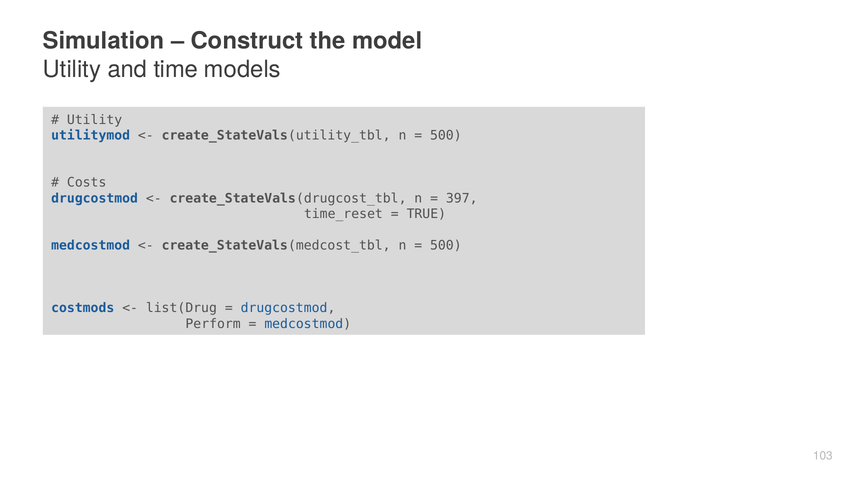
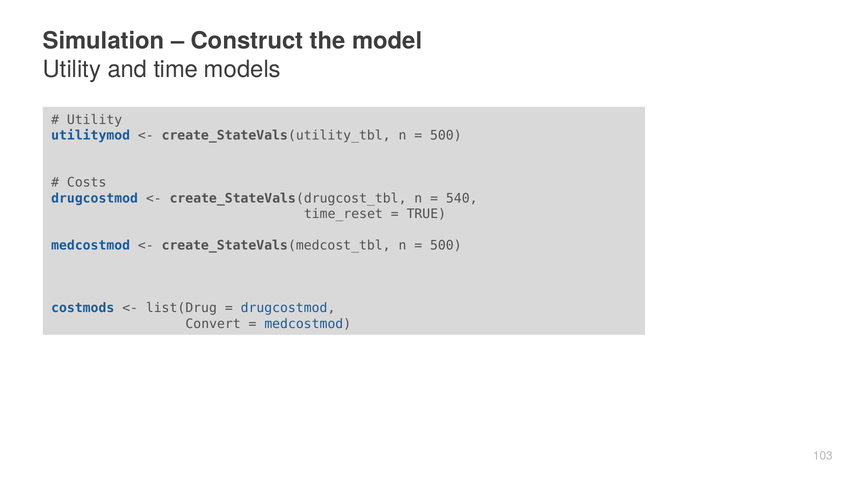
397: 397 -> 540
Perform: Perform -> Convert
